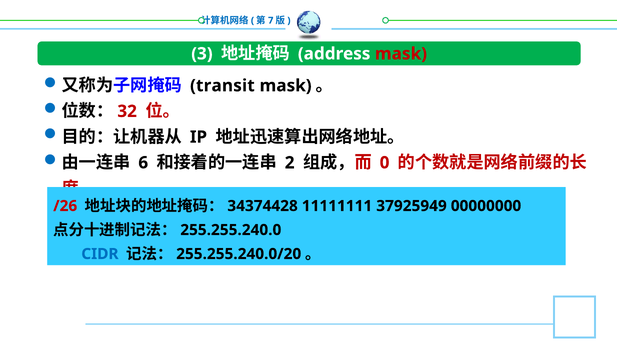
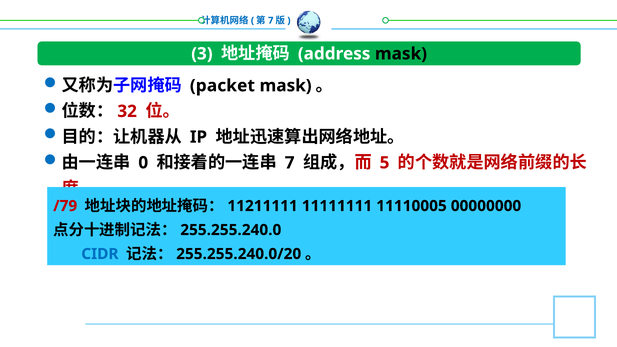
mask at (401, 54) colour: red -> black
transit: transit -> packet
6: 6 -> 0
2 at (290, 163): 2 -> 7
0: 0 -> 5
/26: /26 -> /79
34374428: 34374428 -> 11211111
37925949: 37925949 -> 11110005
